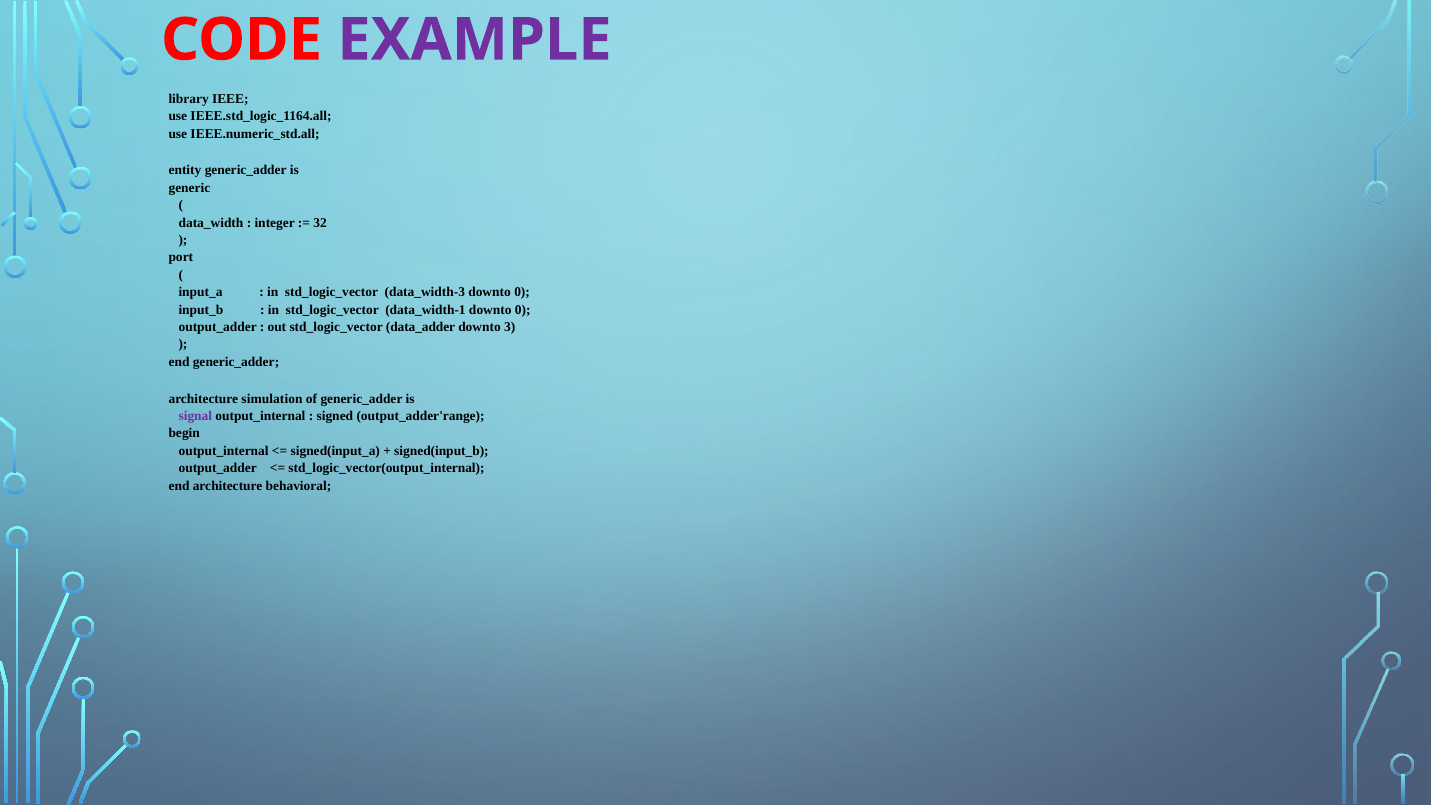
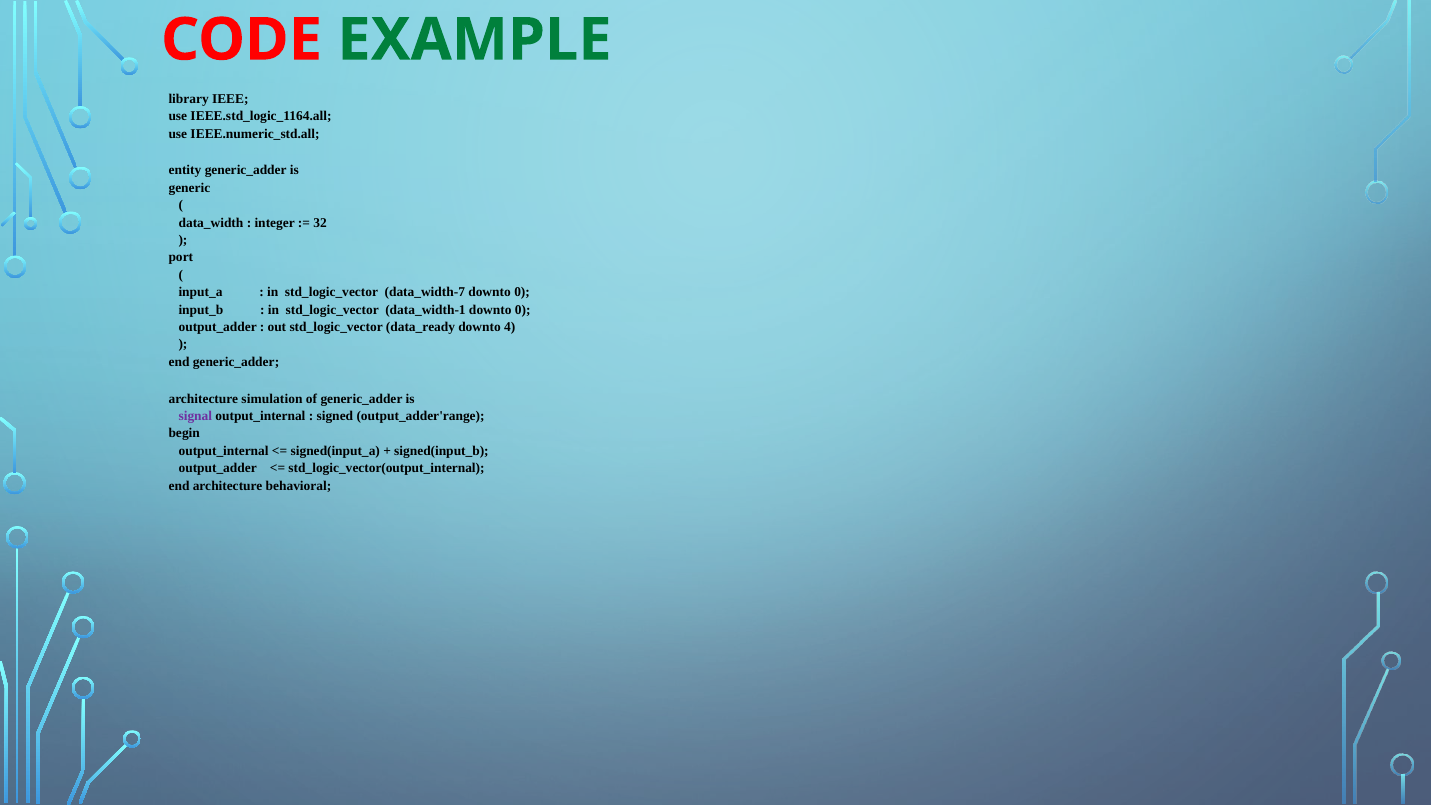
EXAMPLE colour: purple -> green
data_width-3: data_width-3 -> data_width-7
data_adder: data_adder -> data_ready
3: 3 -> 4
